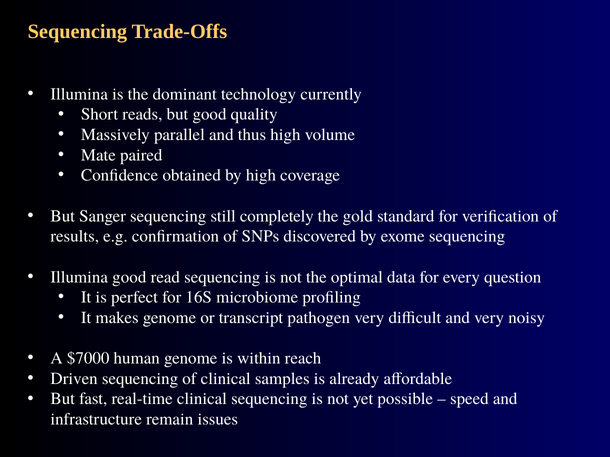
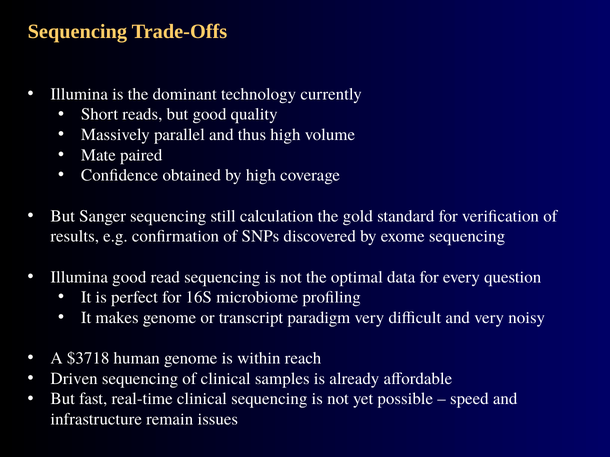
completely: completely -> calculation
pathogen: pathogen -> paradigm
$7000: $7000 -> $3718
